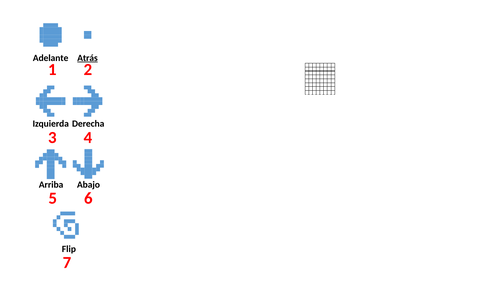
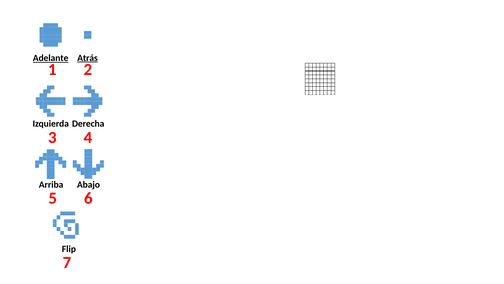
Adelante underline: none -> present
